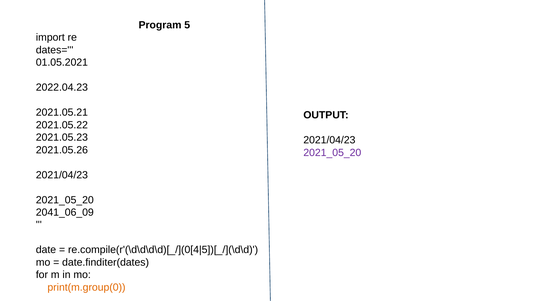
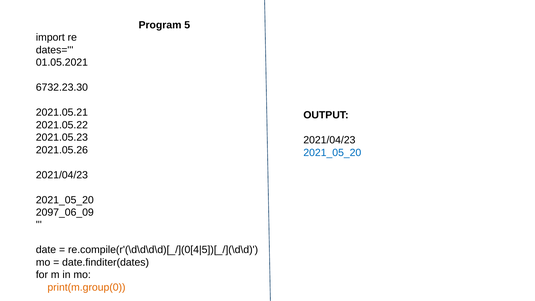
2022.04.23: 2022.04.23 -> 6732.23.30
2021_05_20 at (332, 153) colour: purple -> blue
2041_06_09: 2041_06_09 -> 2097_06_09
